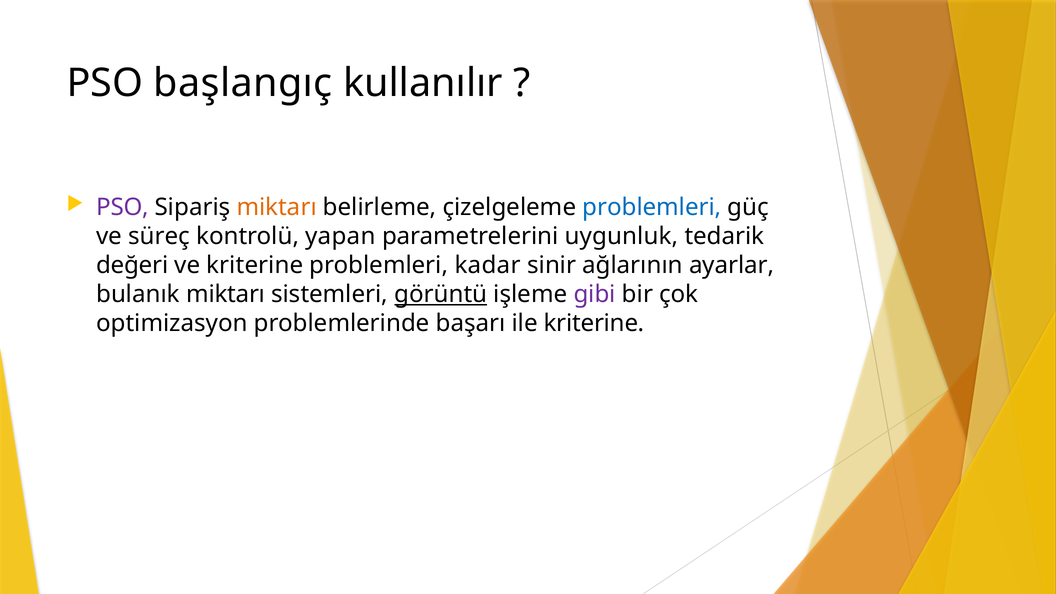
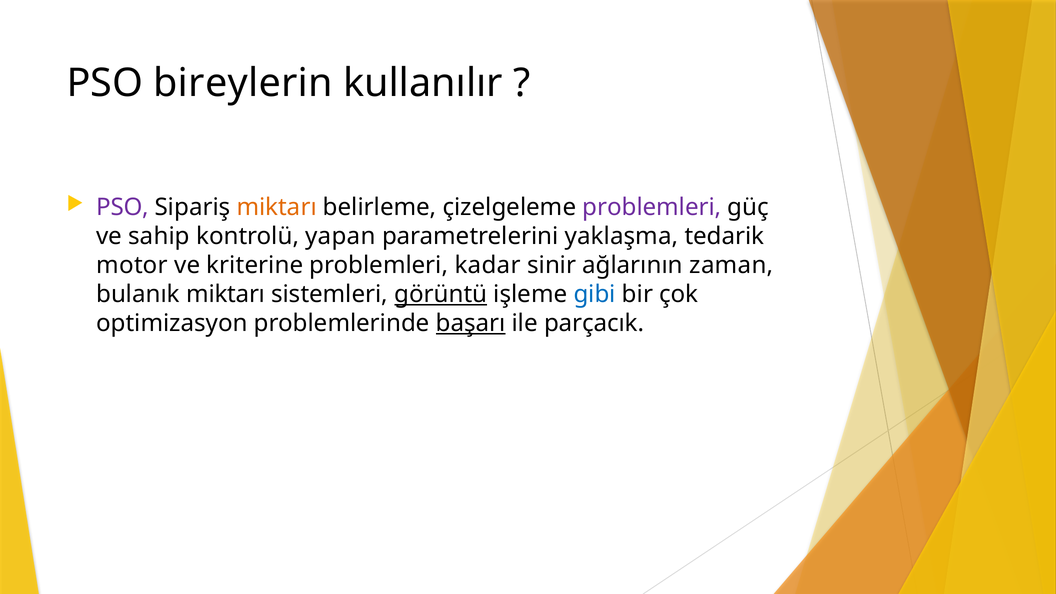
başlangıç: başlangıç -> bireylerin
problemleri at (652, 207) colour: blue -> purple
süreç: süreç -> sahip
uygunluk: uygunluk -> yaklaşma
değeri: değeri -> motor
ayarlar: ayarlar -> zaman
gibi colour: purple -> blue
başarı underline: none -> present
ile kriterine: kriterine -> parçacık
